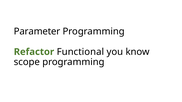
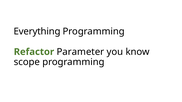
Parameter: Parameter -> Everything
Functional: Functional -> Parameter
